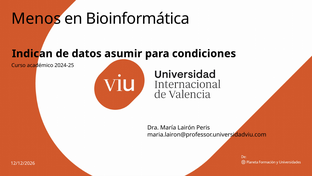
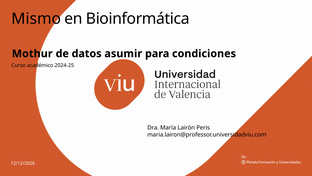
Menos: Menos -> Mismo
Indican: Indican -> Mothur
